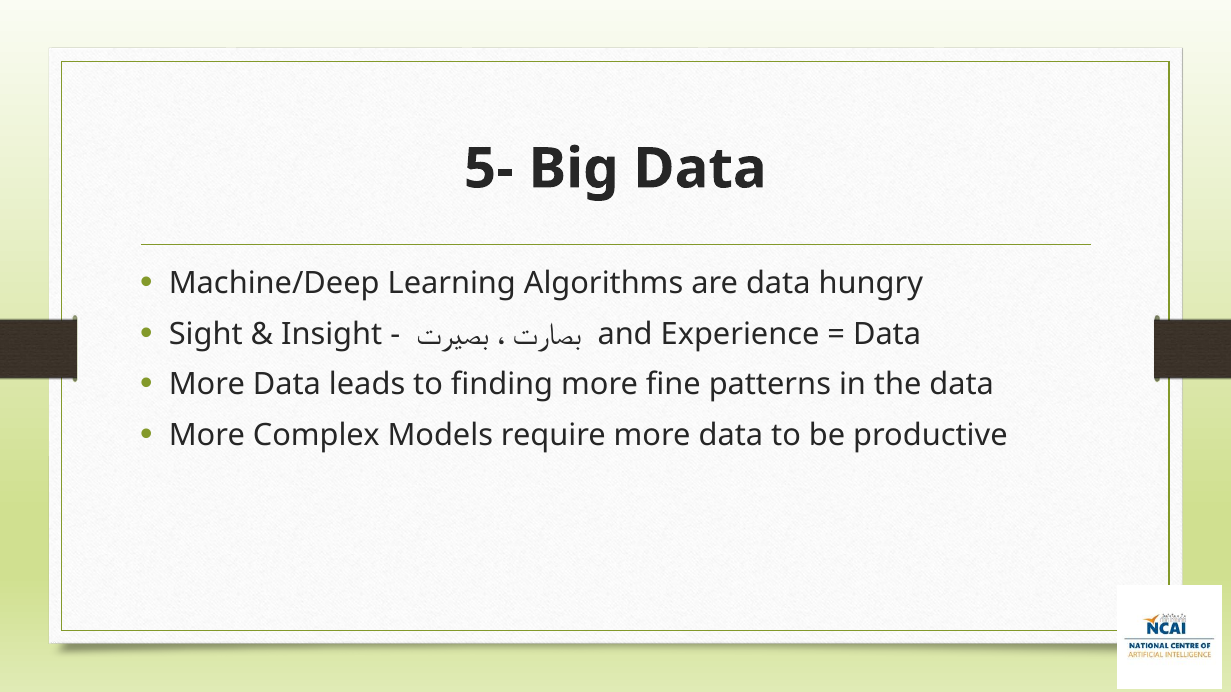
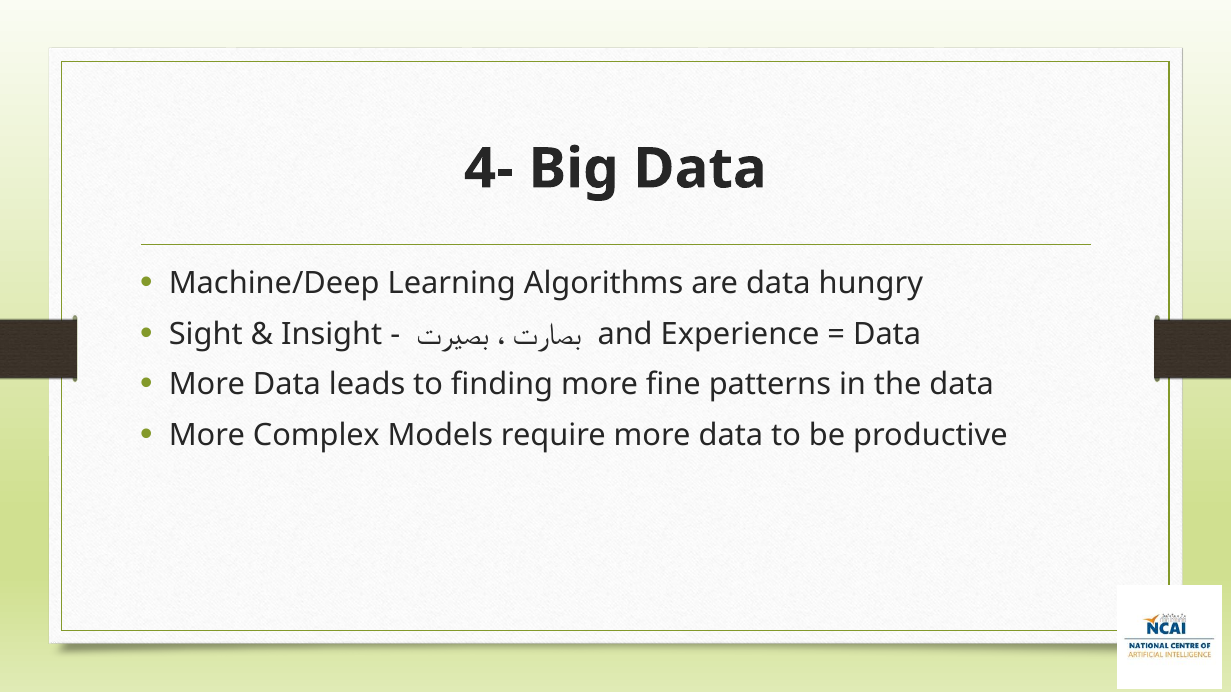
5-: 5- -> 4-
